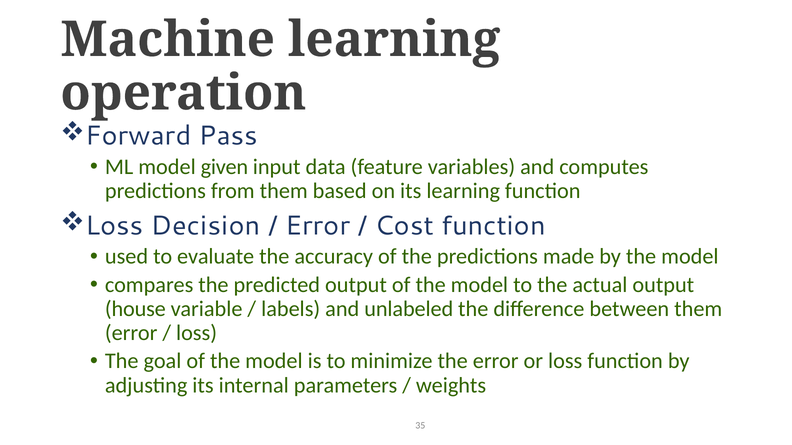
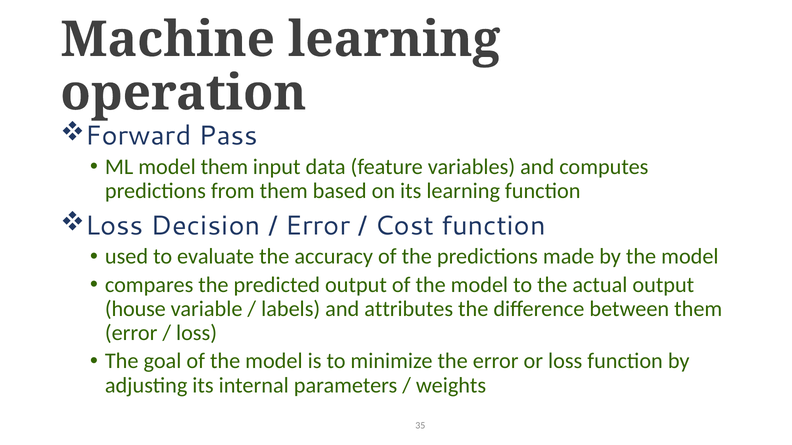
model given: given -> them
unlabeled: unlabeled -> attributes
